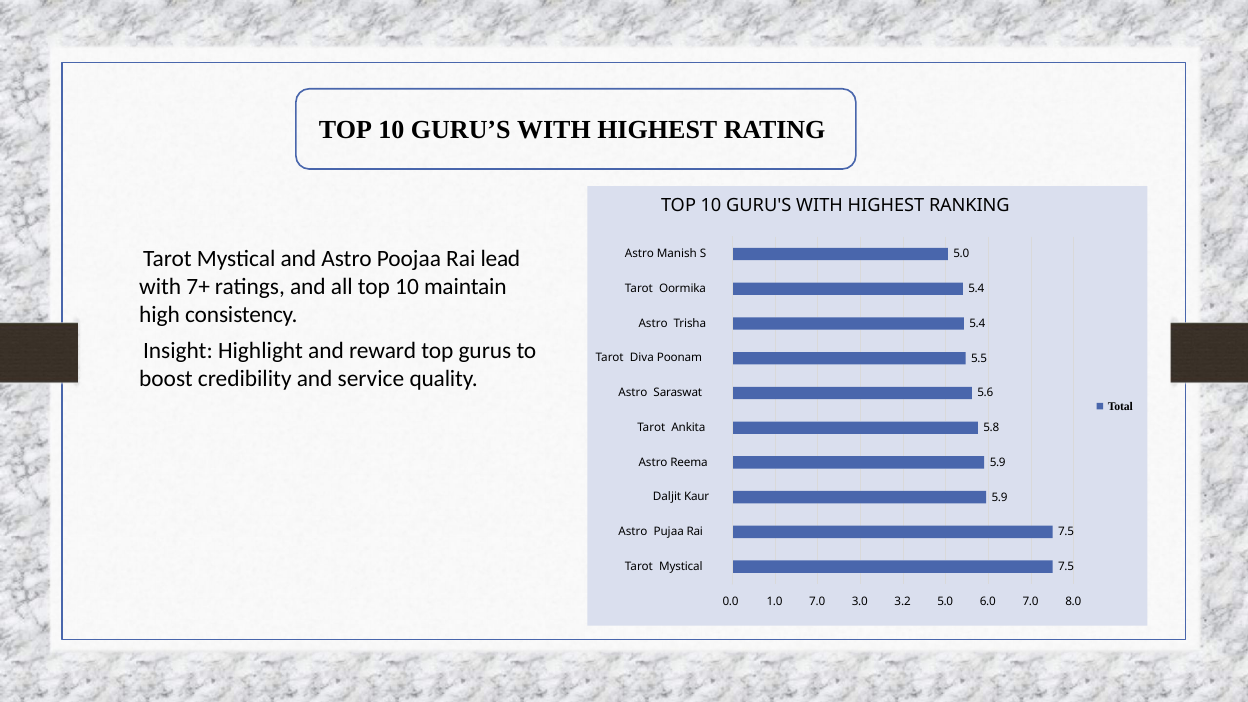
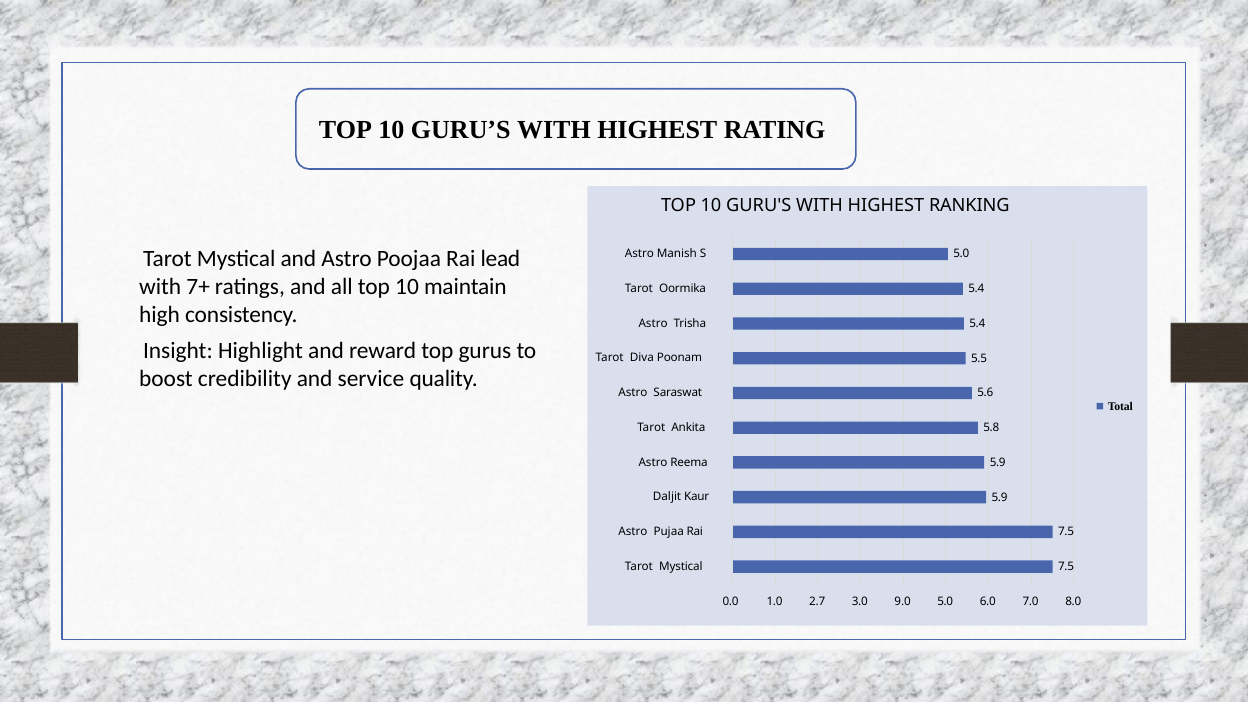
1.0 7.0: 7.0 -> 2.7
3.2: 3.2 -> 9.0
